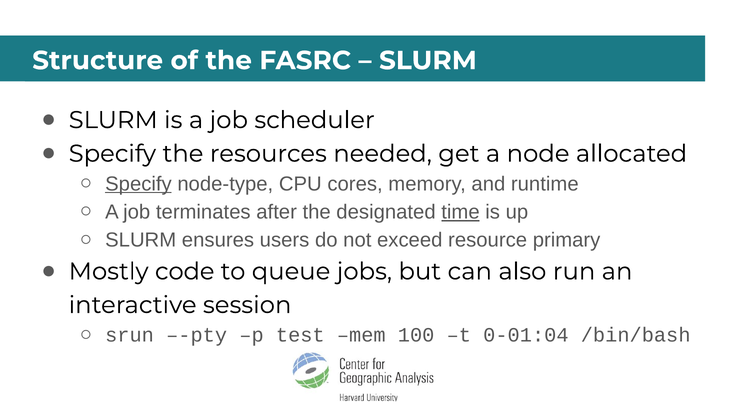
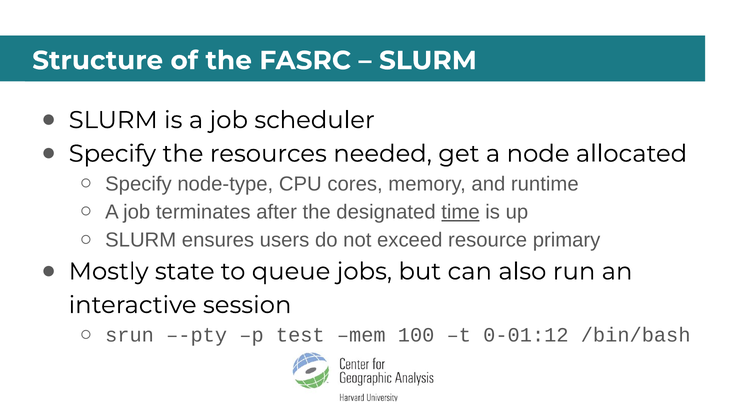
Specify at (138, 184) underline: present -> none
code: code -> state
0-01:04: 0-01:04 -> 0-01:12
